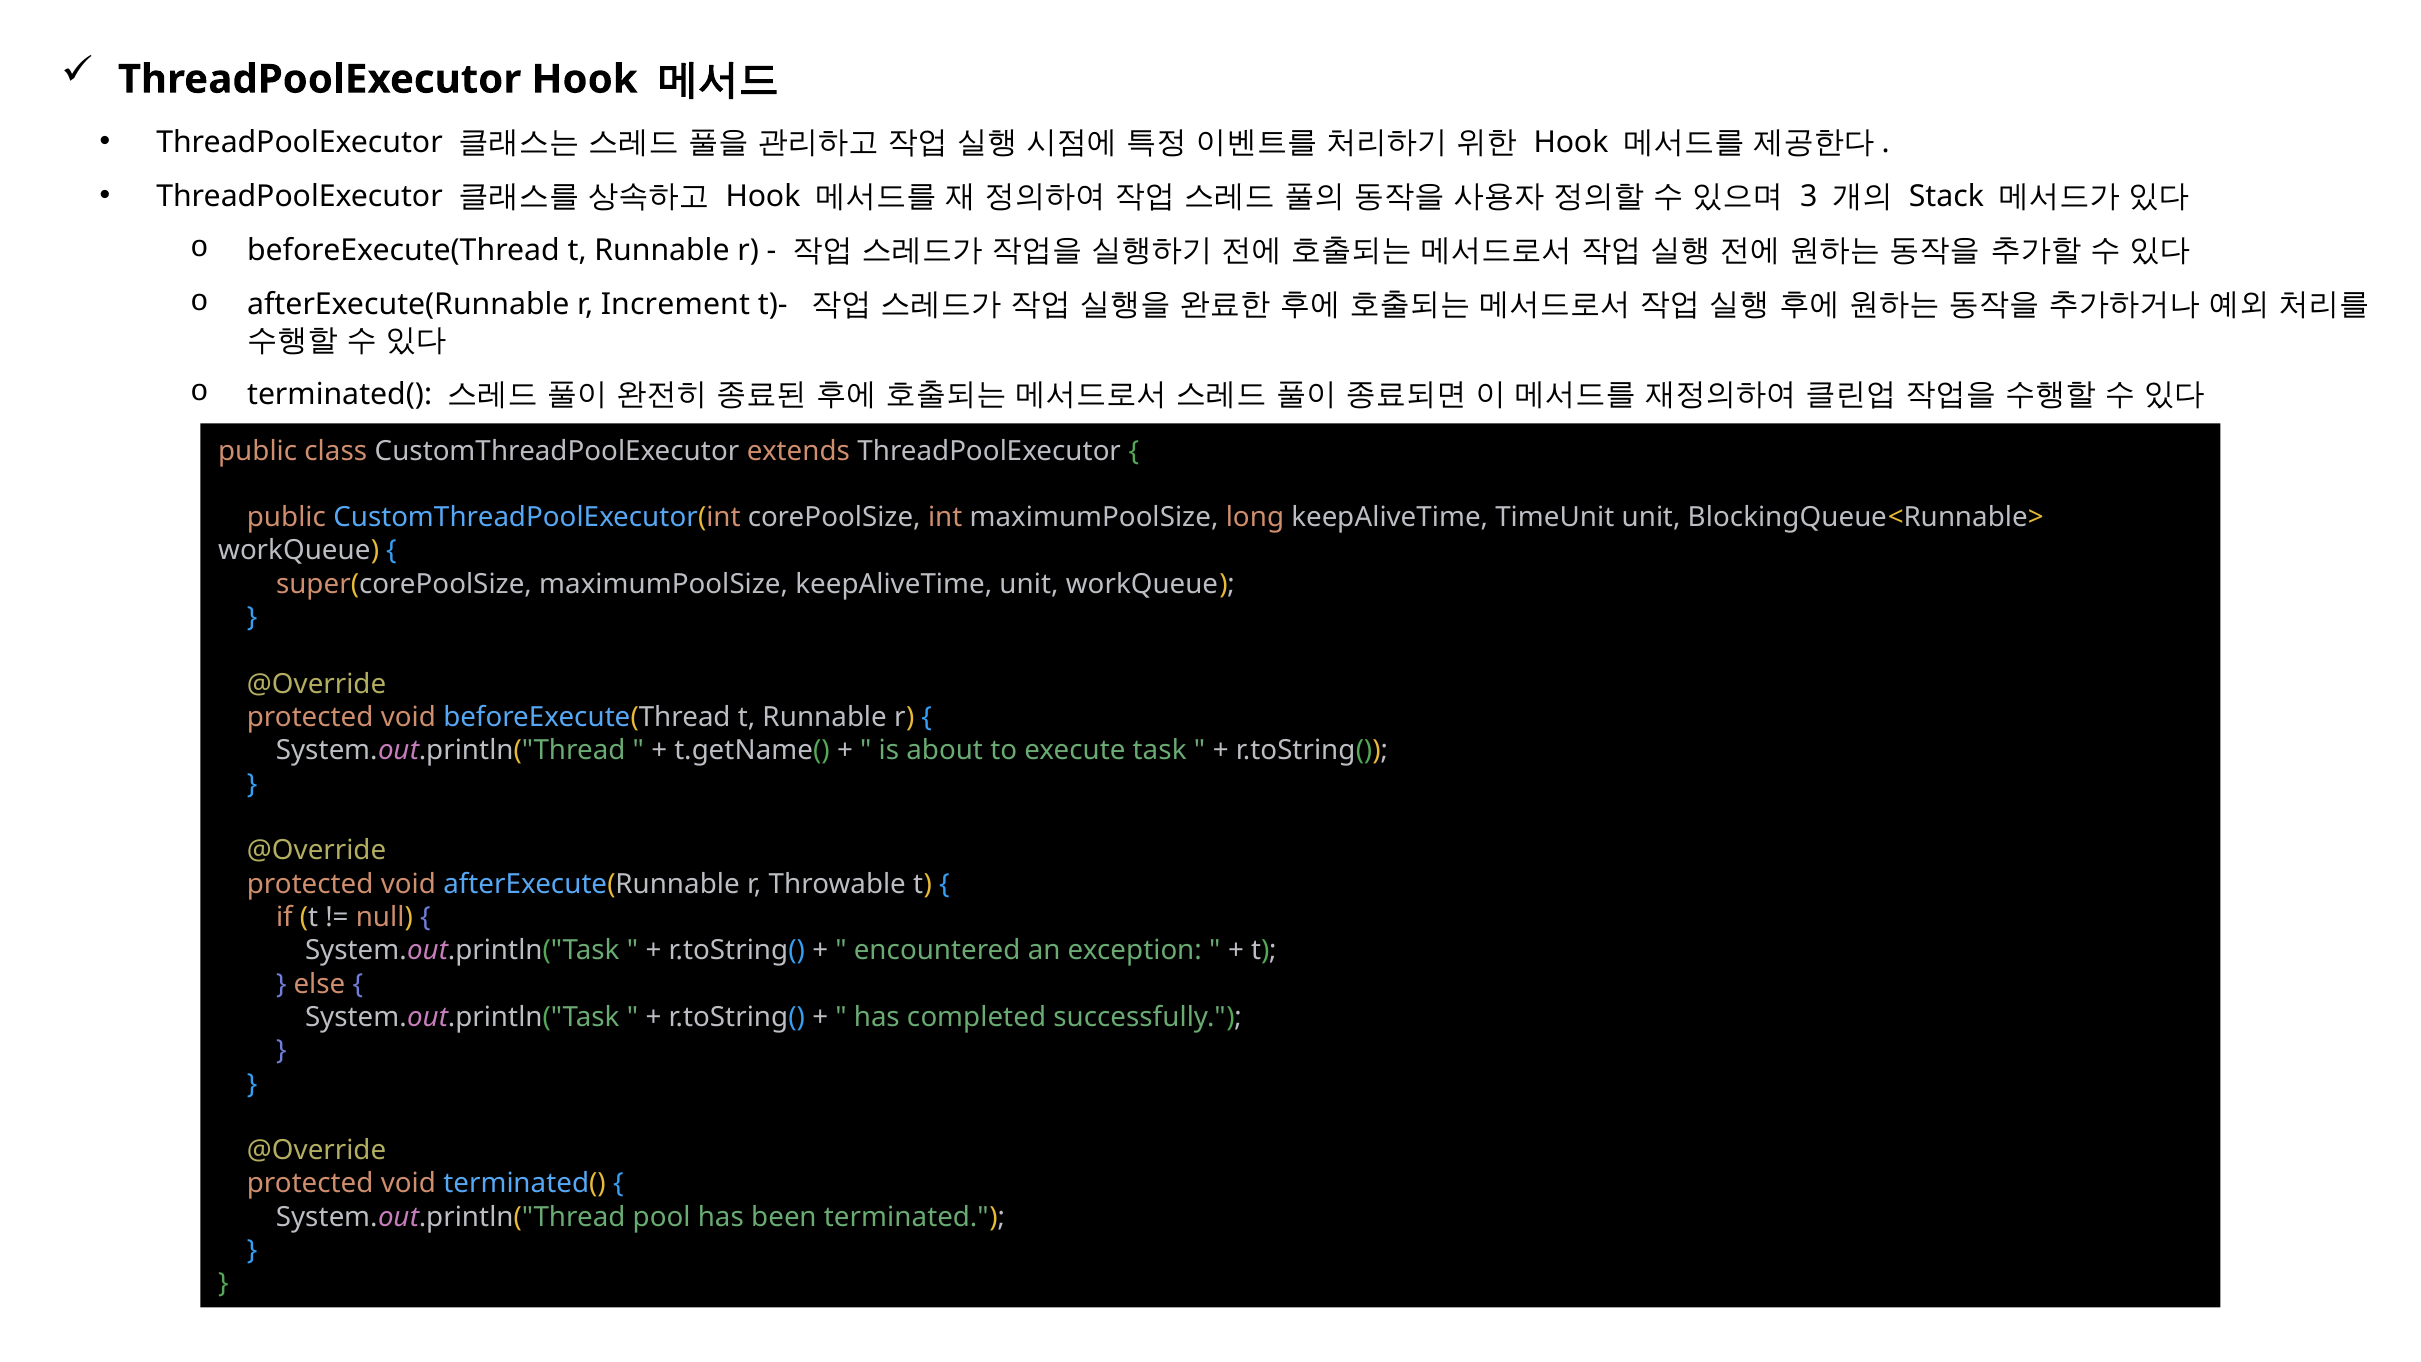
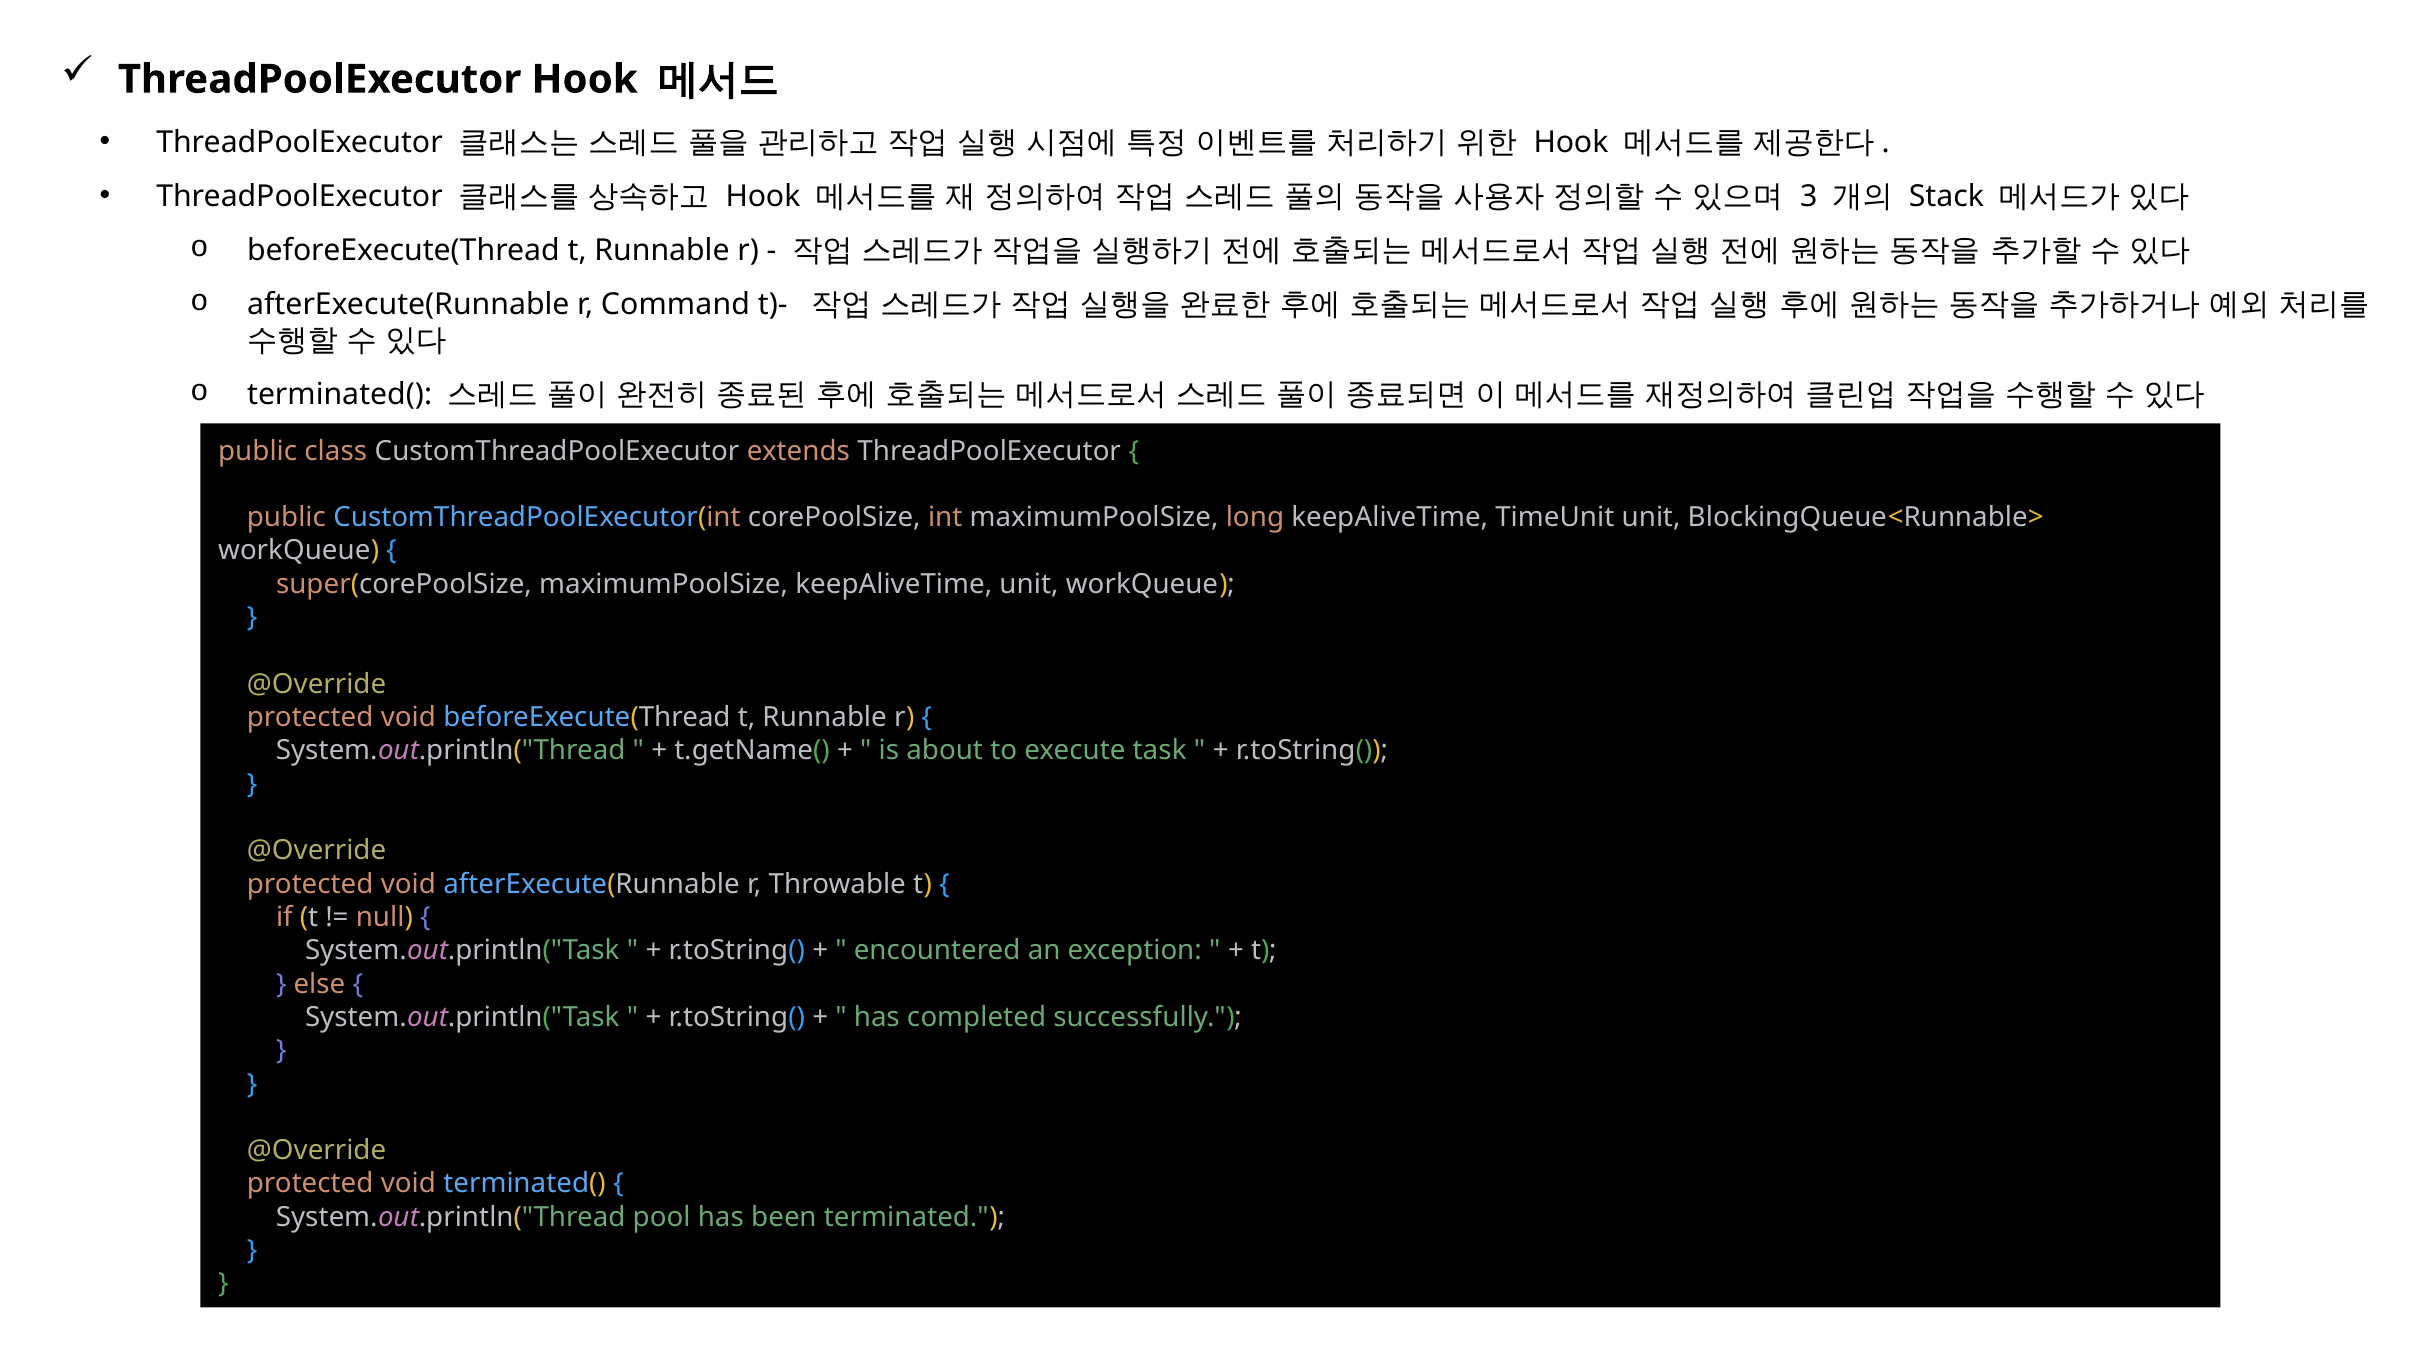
Increment: Increment -> Command
